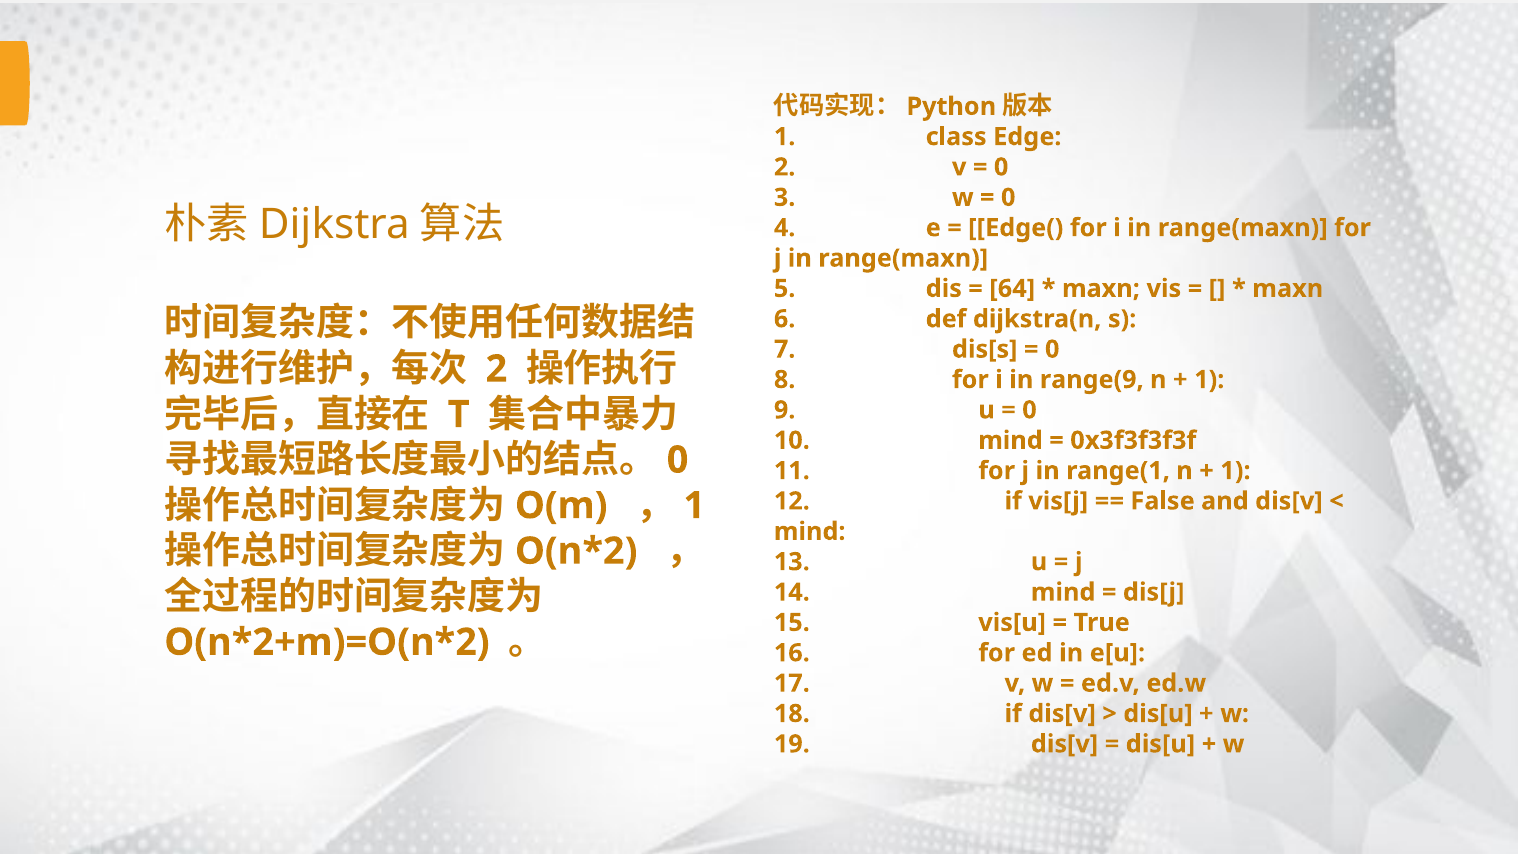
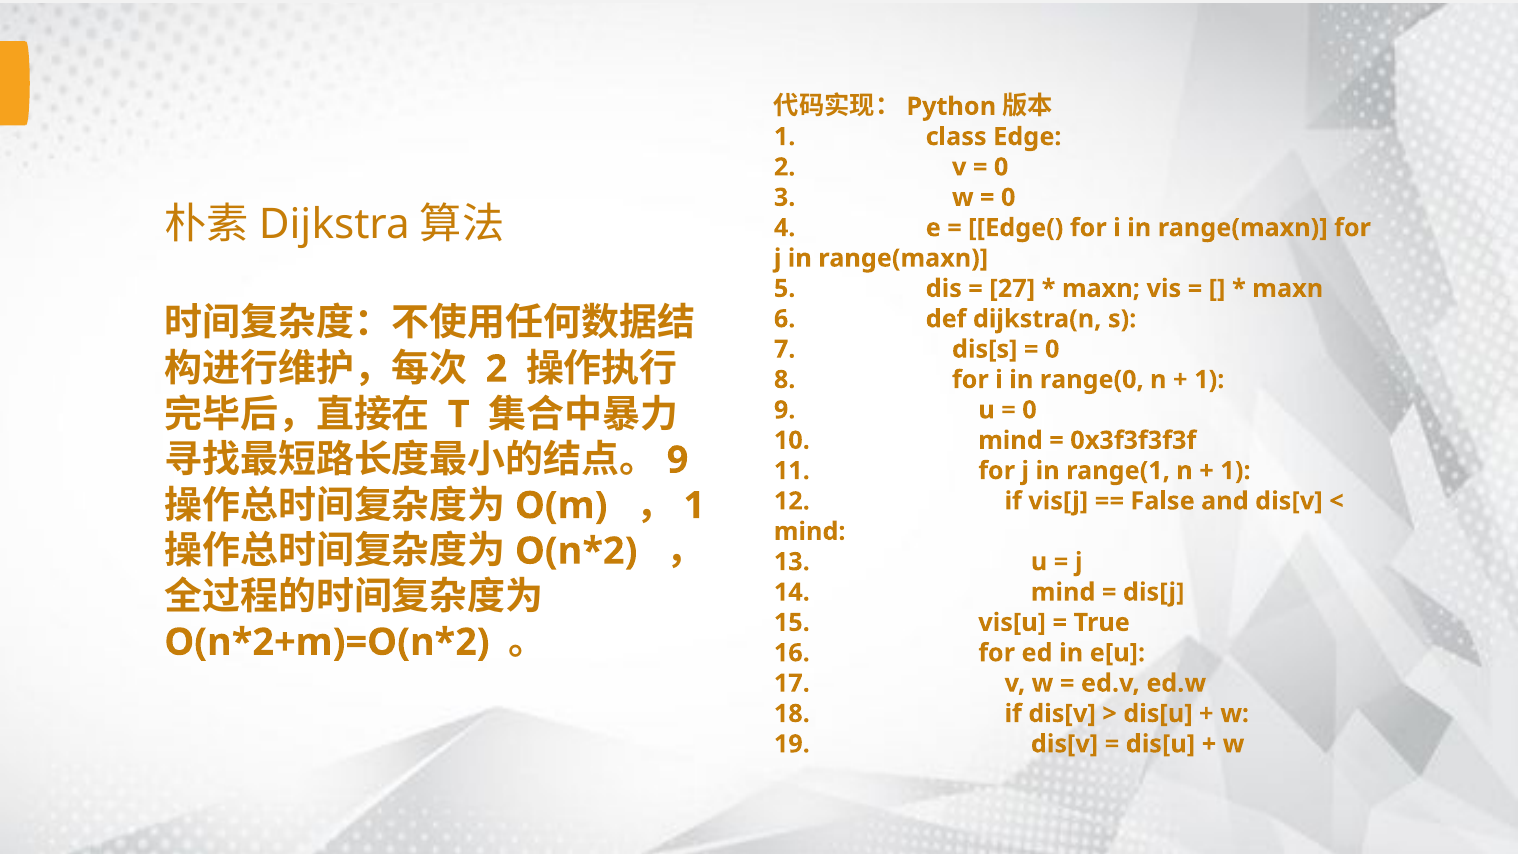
64: 64 -> 27
range(9: range(9 -> range(0
0 at (678, 460): 0 -> 9
